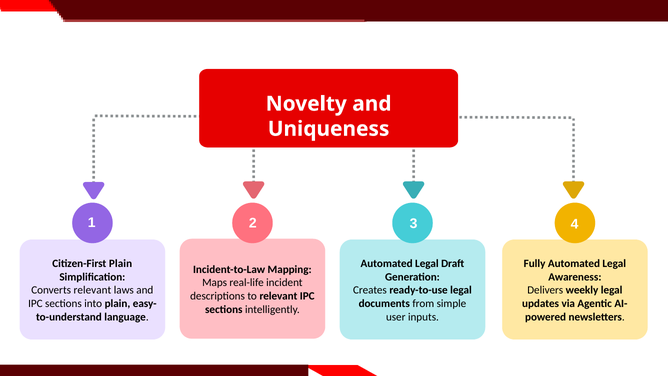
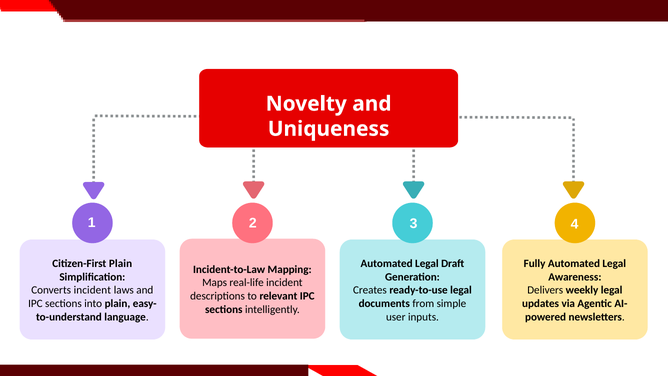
Converts relevant: relevant -> incident
